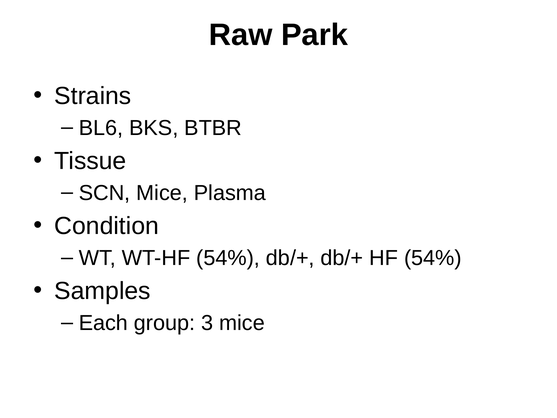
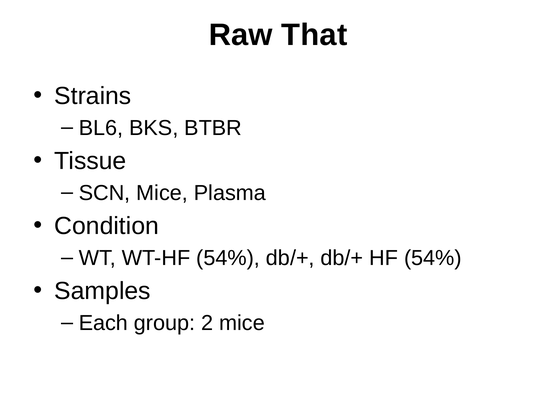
Park: Park -> That
3: 3 -> 2
